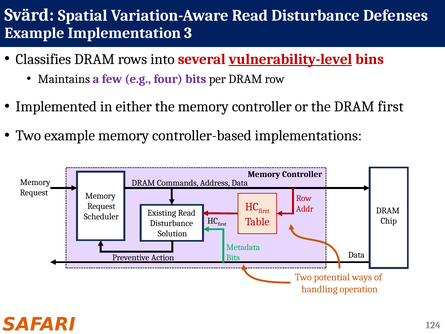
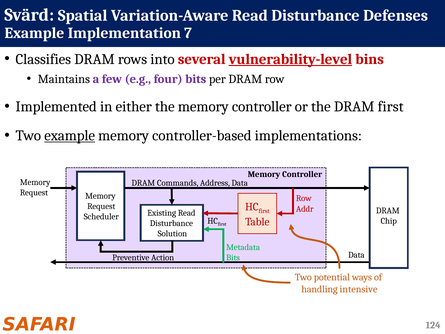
3: 3 -> 7
example at (70, 136) underline: none -> present
operation: operation -> intensive
